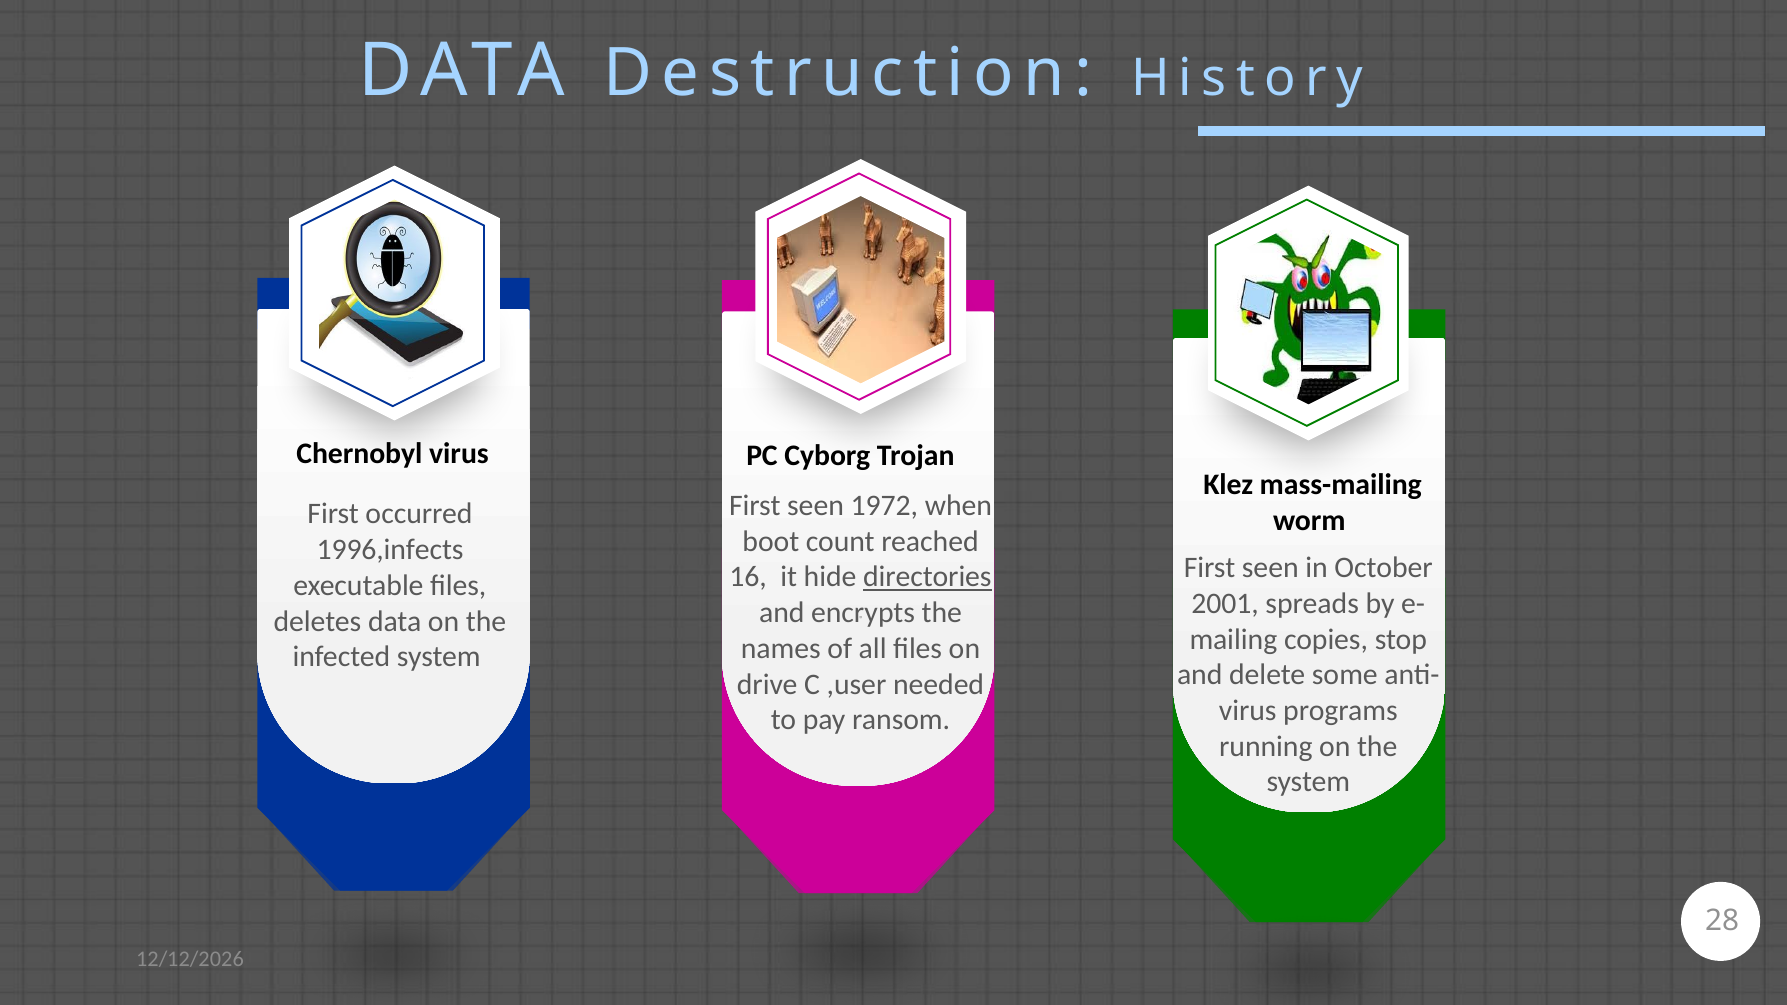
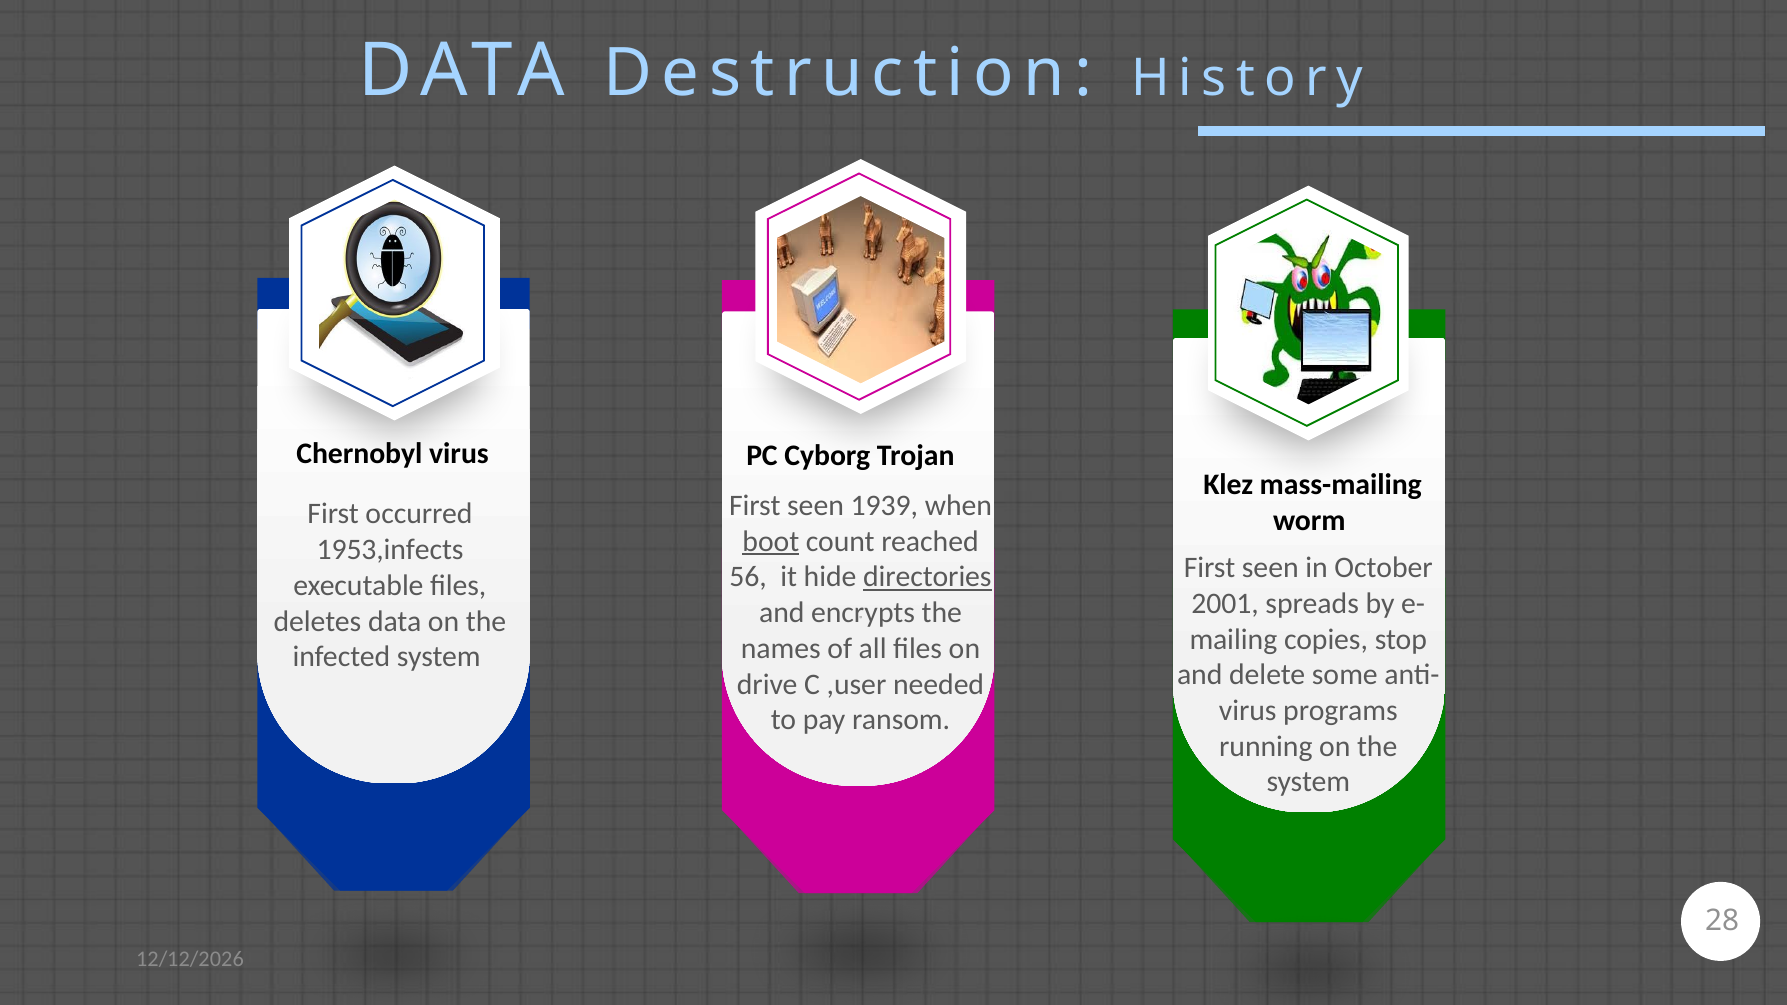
1972: 1972 -> 1939
boot at (771, 541) underline: none -> present
1996,infects: 1996,infects -> 1953,infects
16: 16 -> 56
